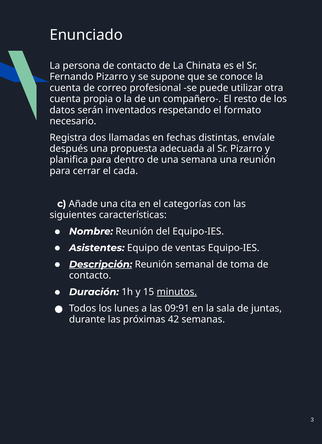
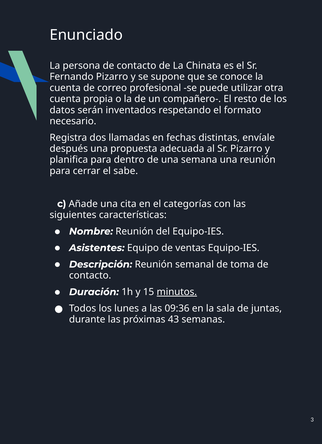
cada: cada -> sabe
Descripción underline: present -> none
09:91: 09:91 -> 09:36
42: 42 -> 43
